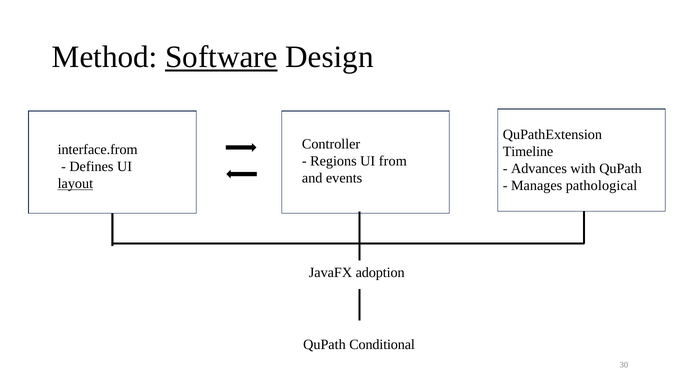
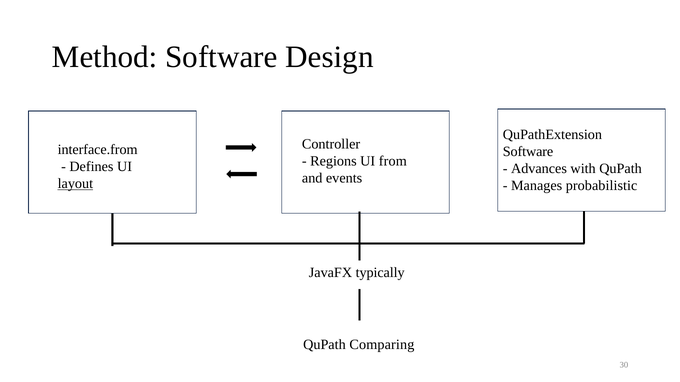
Software at (221, 57) underline: present -> none
Timeline at (528, 152): Timeline -> Software
pathological: pathological -> probabilistic
adoption: adoption -> typically
Conditional: Conditional -> Comparing
